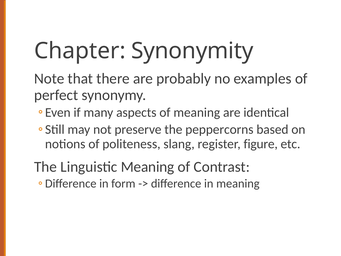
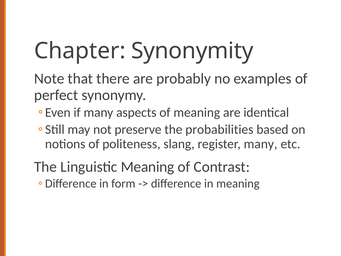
peppercorns: peppercorns -> probabilities
register figure: figure -> many
